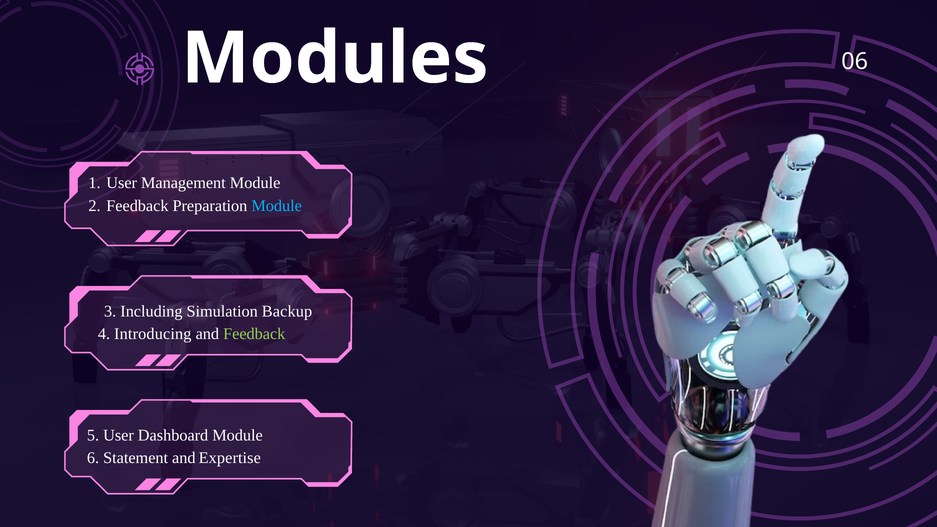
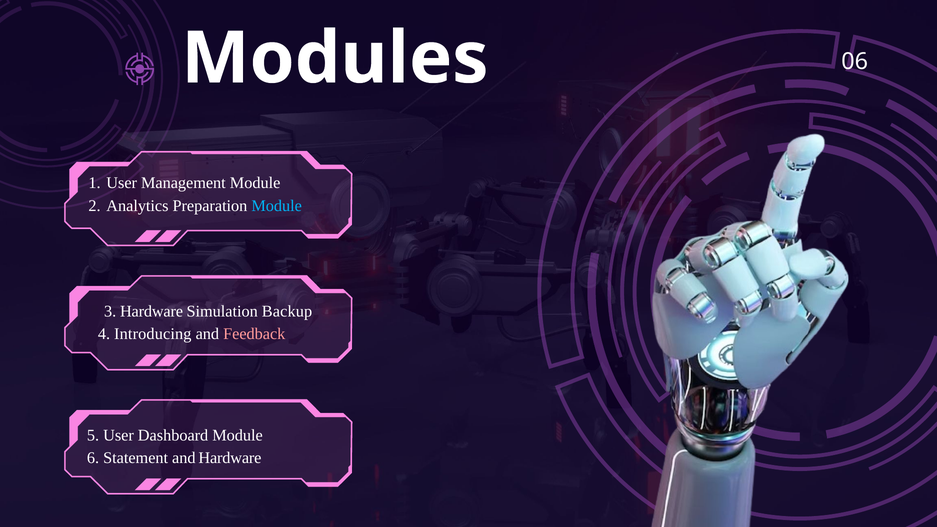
Feedback at (137, 206): Feedback -> Analytics
3 Including: Including -> Hardware
Feedback at (254, 334) colour: light green -> pink
and Expertise: Expertise -> Hardware
